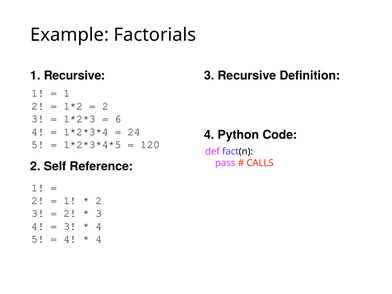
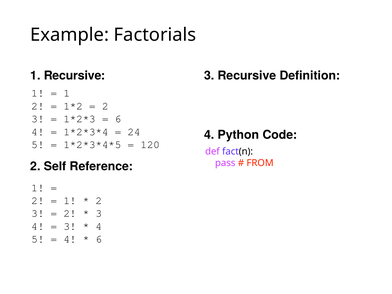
CALLS: CALLS -> FROM
4 at (99, 239): 4 -> 6
